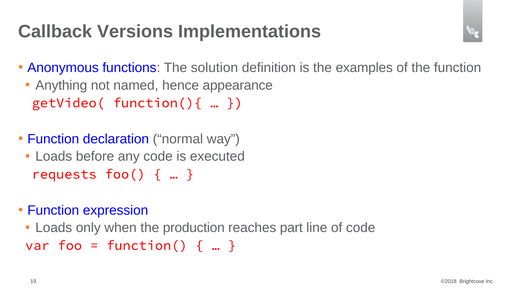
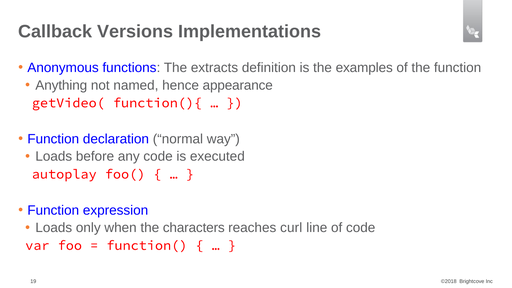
solution: solution -> extracts
requests: requests -> autoplay
production: production -> characters
part: part -> curl
